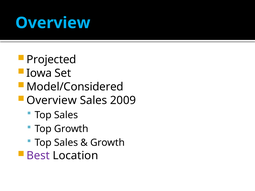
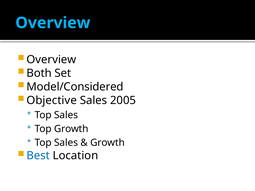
Projected at (51, 60): Projected -> Overview
Iowa: Iowa -> Both
Overview at (52, 100): Overview -> Objective
2009: 2009 -> 2005
Best colour: purple -> blue
